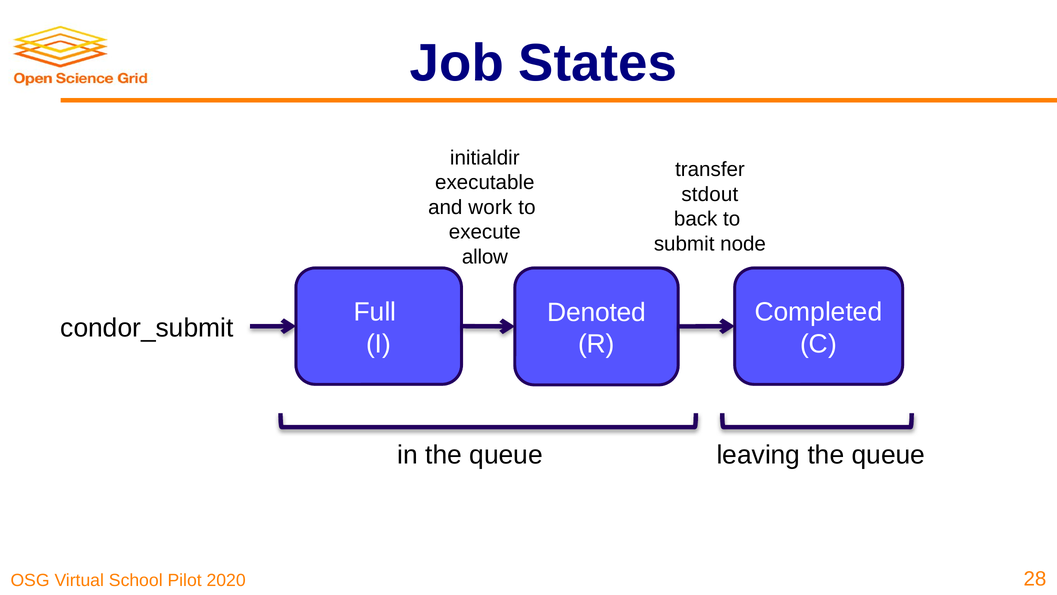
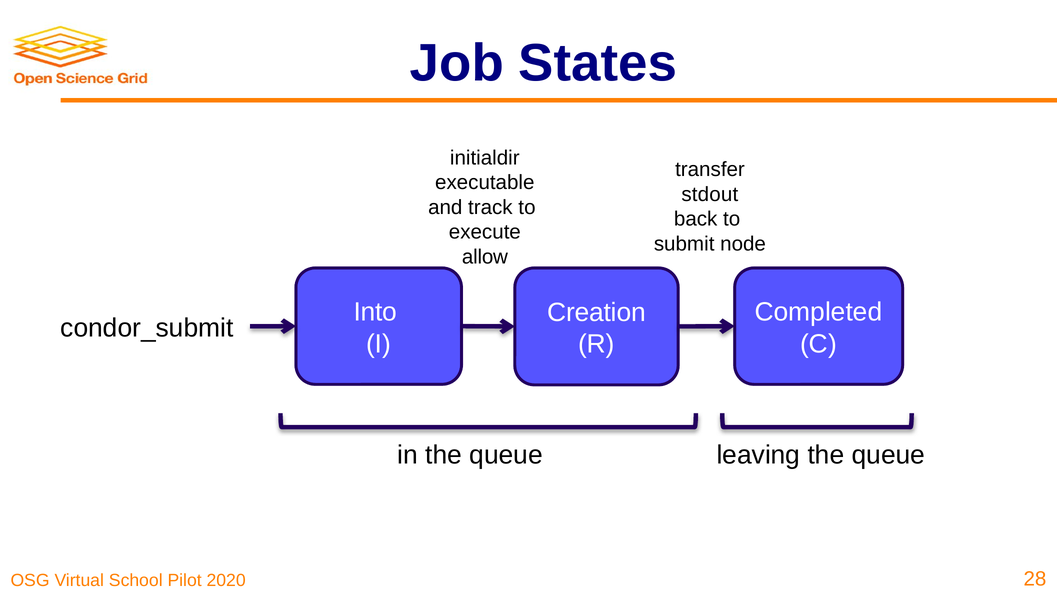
work: work -> track
Full: Full -> Into
Denoted: Denoted -> Creation
